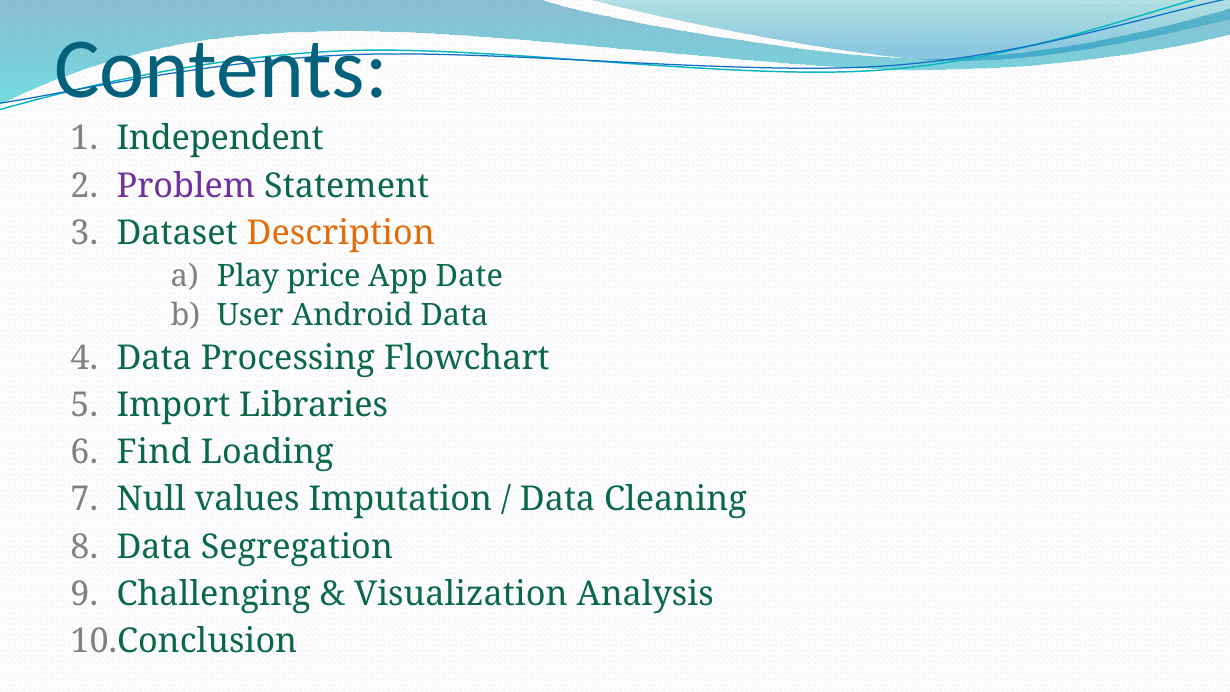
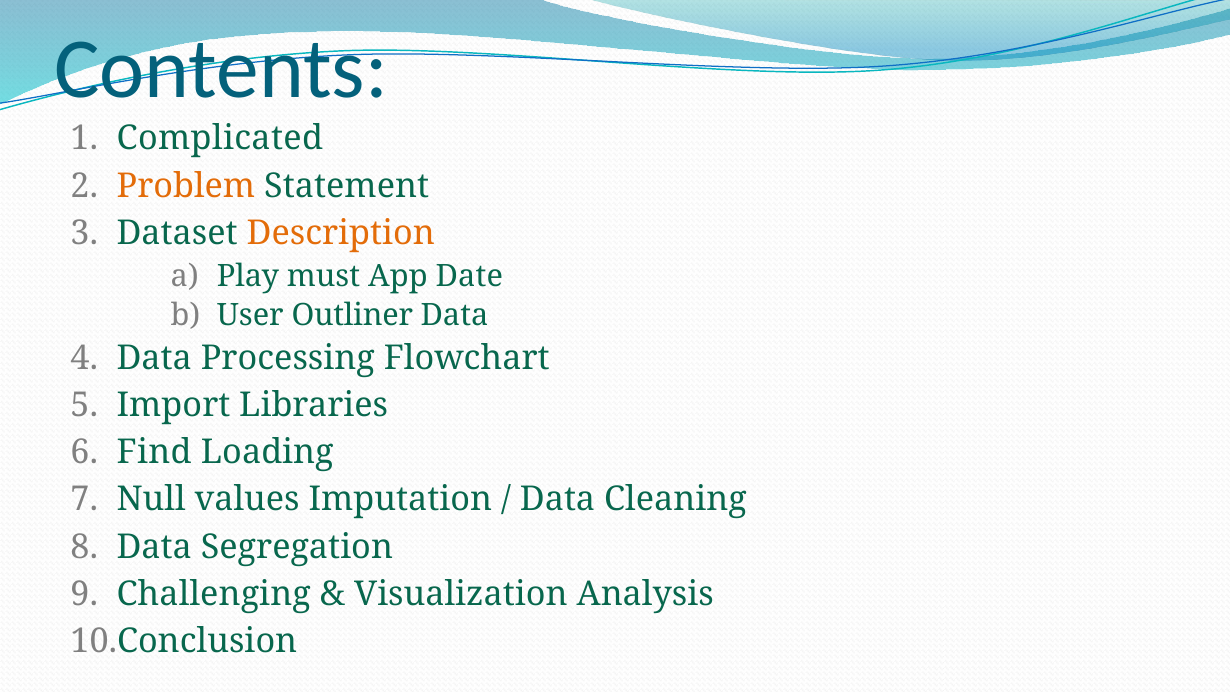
Independent: Independent -> Complicated
Problem colour: purple -> orange
price: price -> must
Android: Android -> Outliner
